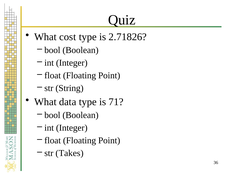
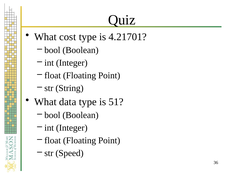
2.71826: 2.71826 -> 4.21701
71: 71 -> 51
Takes: Takes -> Speed
